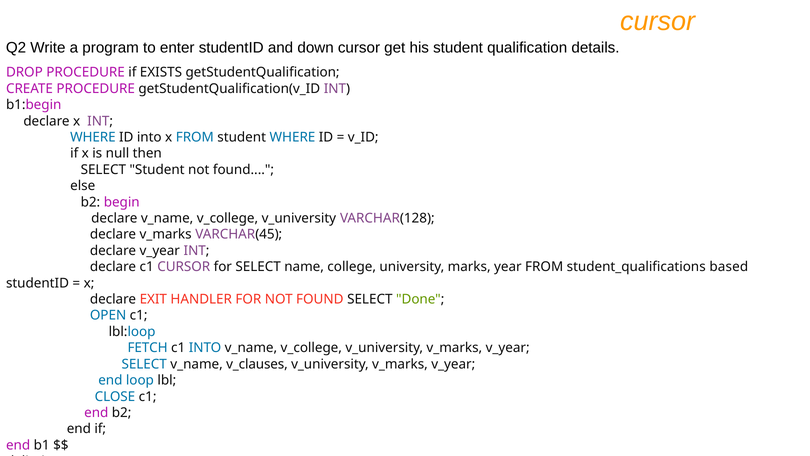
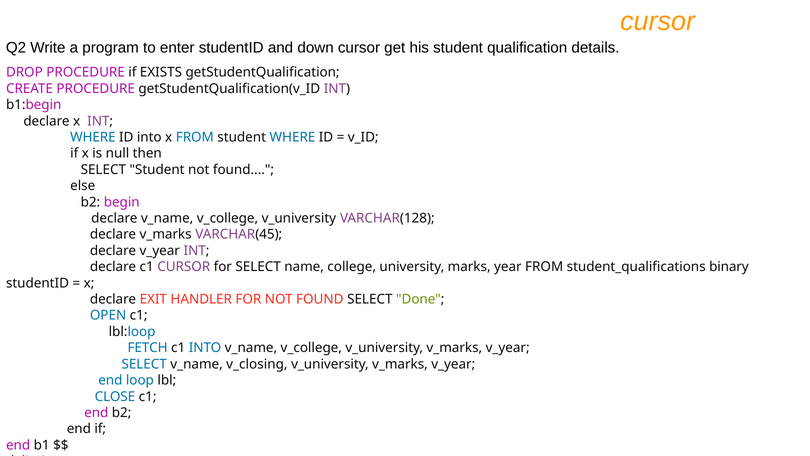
based: based -> binary
v_clauses: v_clauses -> v_closing
